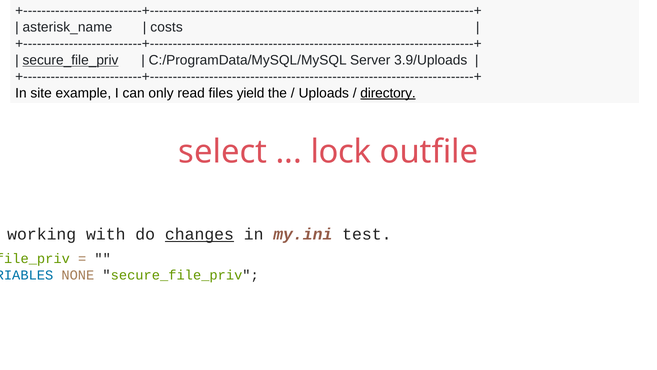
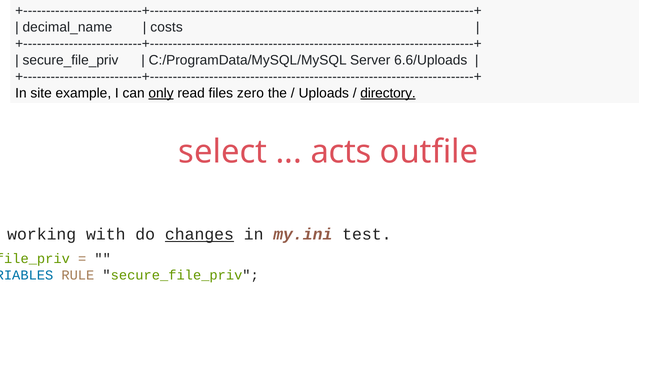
asterisk_name: asterisk_name -> decimal_name
secure_file_priv at (70, 60) underline: present -> none
3.9/Uploads: 3.9/Uploads -> 6.6/Uploads
only underline: none -> present
yield: yield -> zero
lock: lock -> acts
NONE: NONE -> RULE
